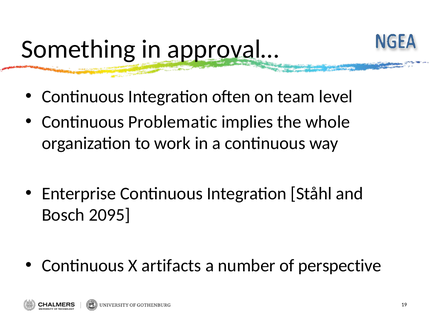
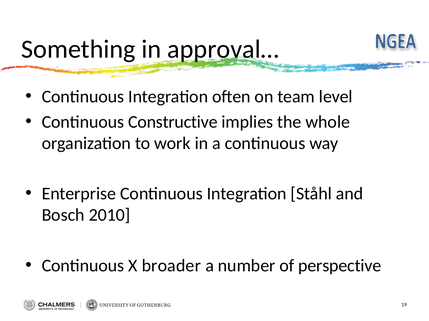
Problematic: Problematic -> Constructive
2095: 2095 -> 2010
artifacts: artifacts -> broader
